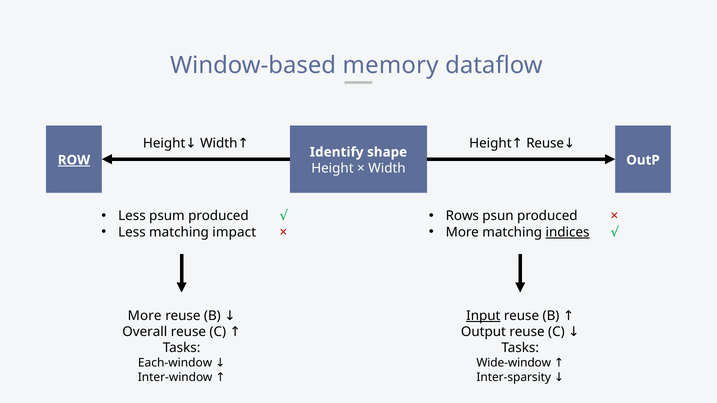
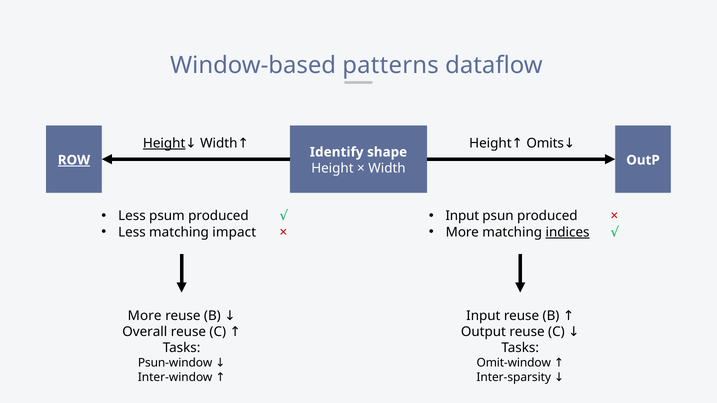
memory: memory -> patterns
Height Reuse: Reuse -> Omits
Height at (164, 143) underline: none -> present
Rows at (462, 216): Rows -> Input
Input at (483, 316) underline: present -> none
Each-window: Each-window -> Psun-window
Wide-window: Wide-window -> Omit-window
